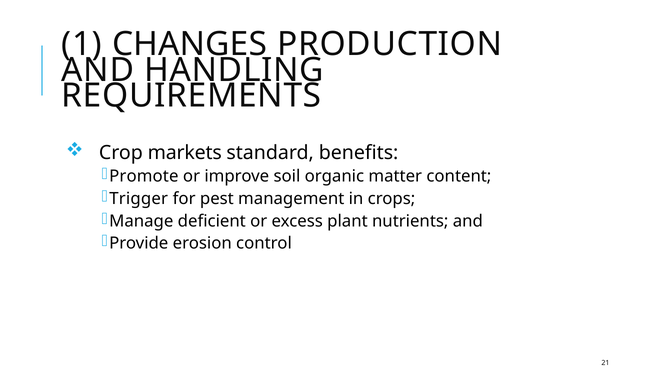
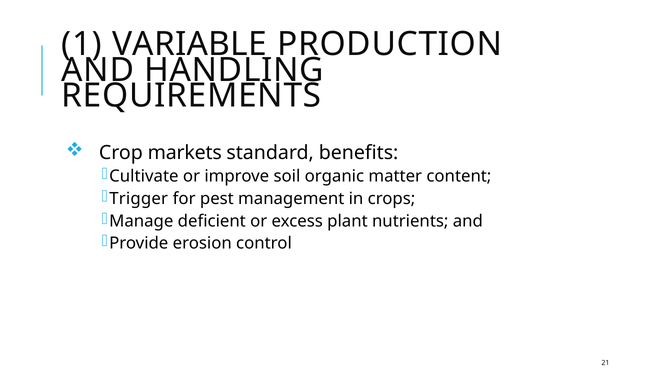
CHANGES: CHANGES -> VARIABLE
Promote: Promote -> Cultivate
